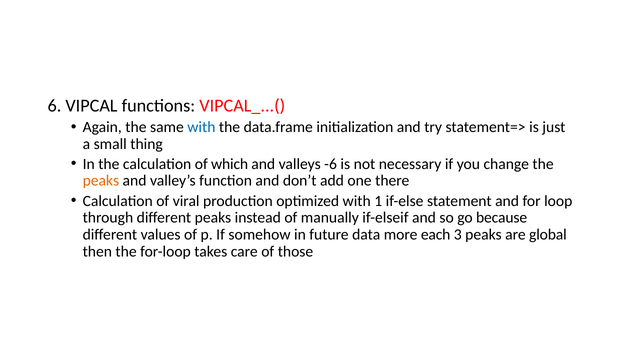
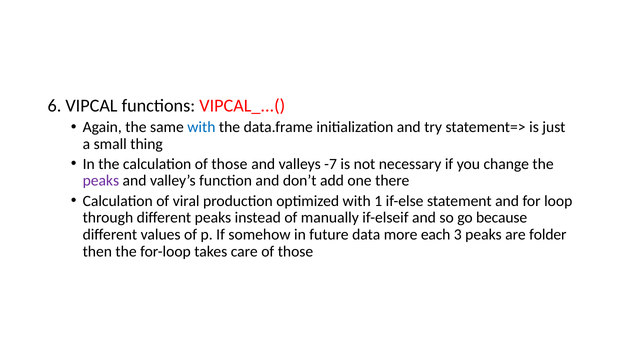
calculation of which: which -> those
-6: -6 -> -7
peaks at (101, 181) colour: orange -> purple
global: global -> folder
